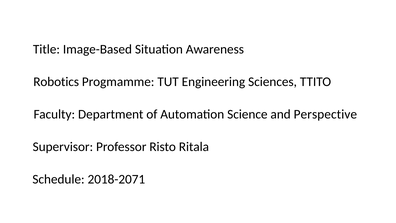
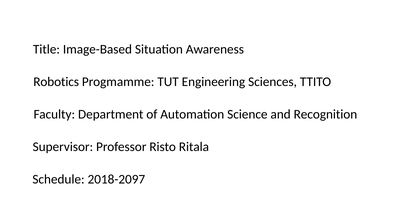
Perspective: Perspective -> Recognition
2018-2071: 2018-2071 -> 2018-2097
